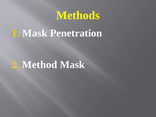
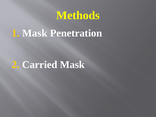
Method: Method -> Carried
